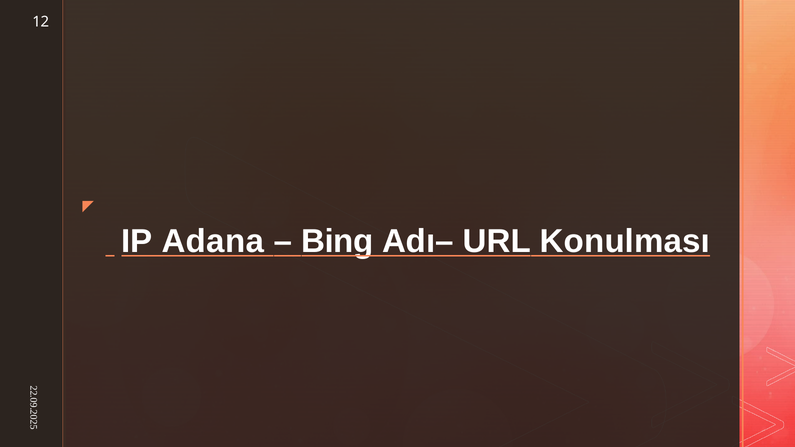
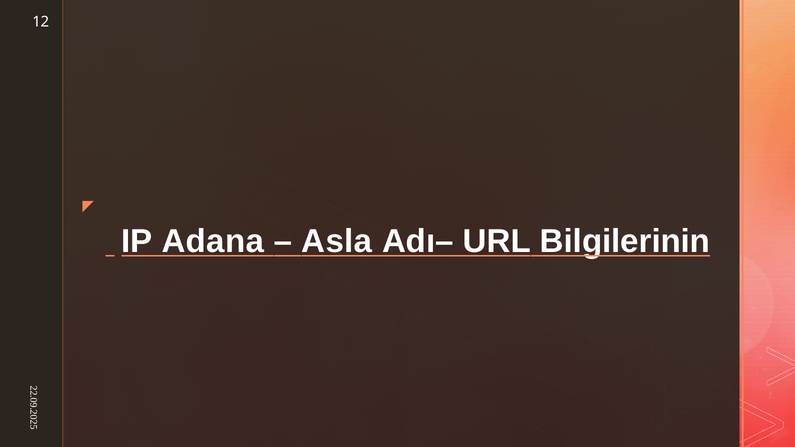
Bing: Bing -> Asla
Konulması: Konulması -> Bilgilerinin
